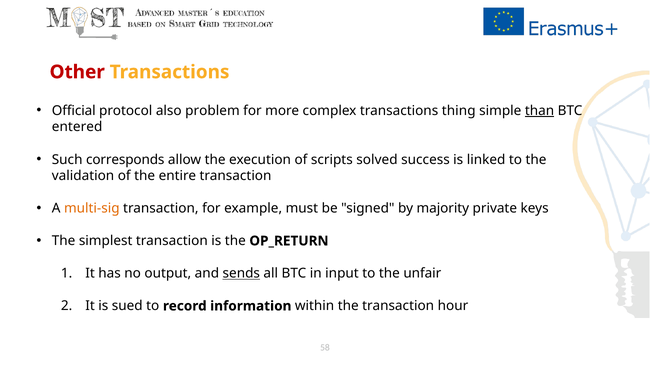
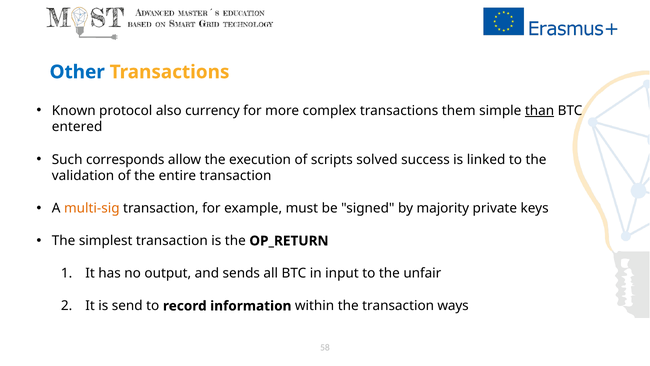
Other colour: red -> blue
Official: Official -> Known
problem: problem -> currency
thing: thing -> them
sends underline: present -> none
sued: sued -> send
hour: hour -> ways
